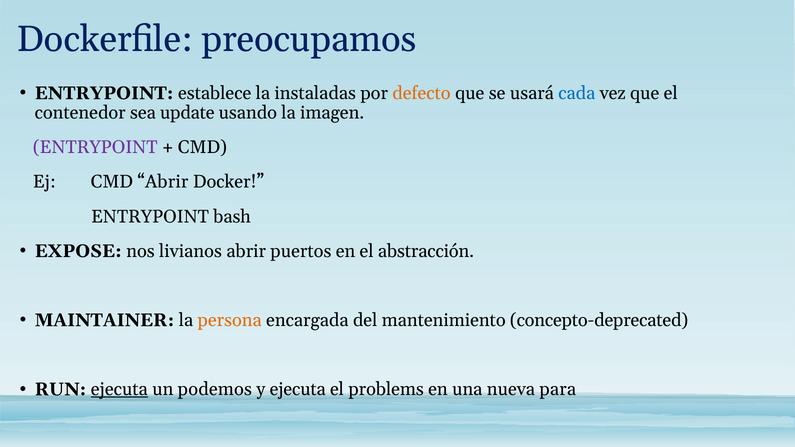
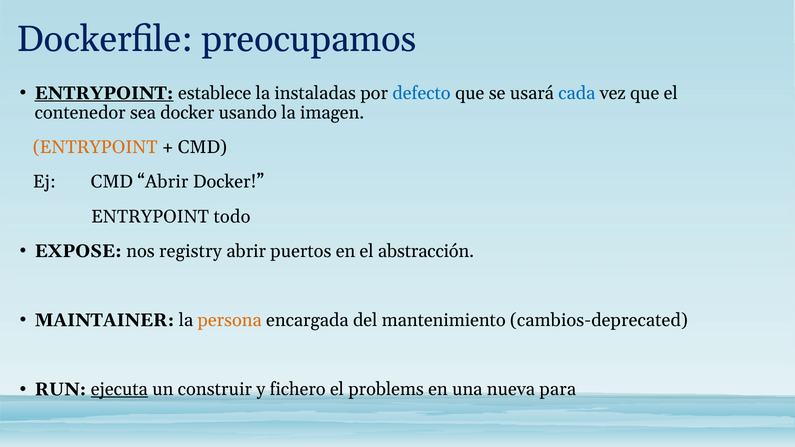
ENTRYPOINT at (104, 93) underline: none -> present
defecto colour: orange -> blue
sea update: update -> docker
ENTRYPOINT at (95, 147) colour: purple -> orange
bash: bash -> todo
livianos: livianos -> registry
concepto-deprecated: concepto-deprecated -> cambios-deprecated
podemos: podemos -> construir
y ejecuta: ejecuta -> fichero
